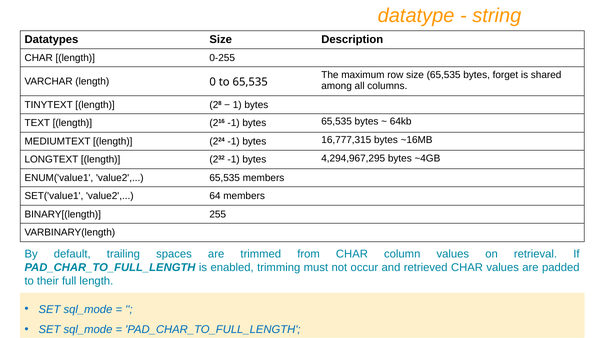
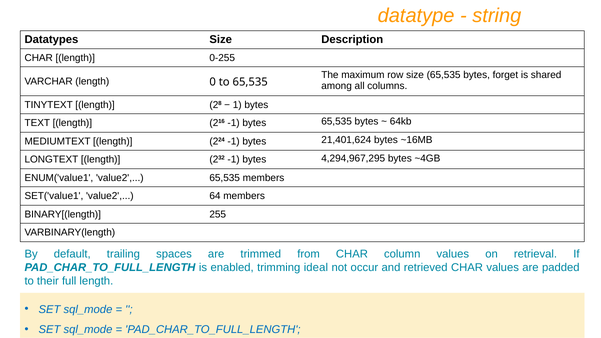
16,777,315: 16,777,315 -> 21,401,624
must: must -> ideal
